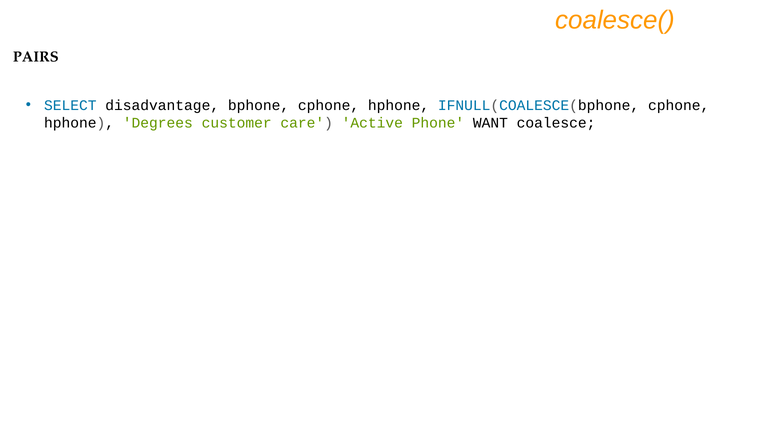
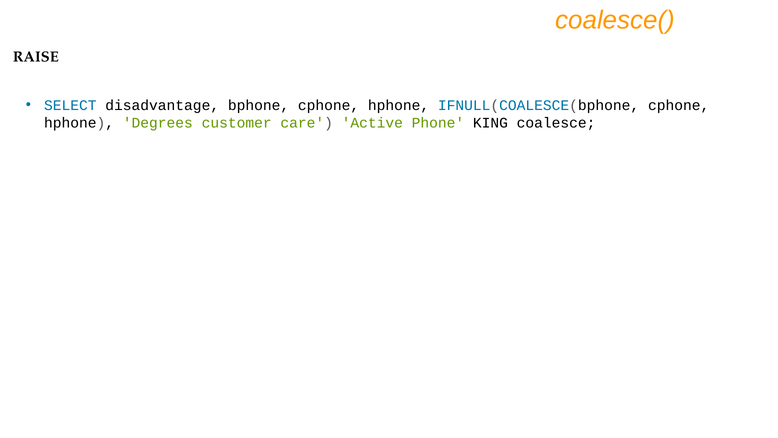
PAIRS: PAIRS -> RAISE
WANT: WANT -> KING
